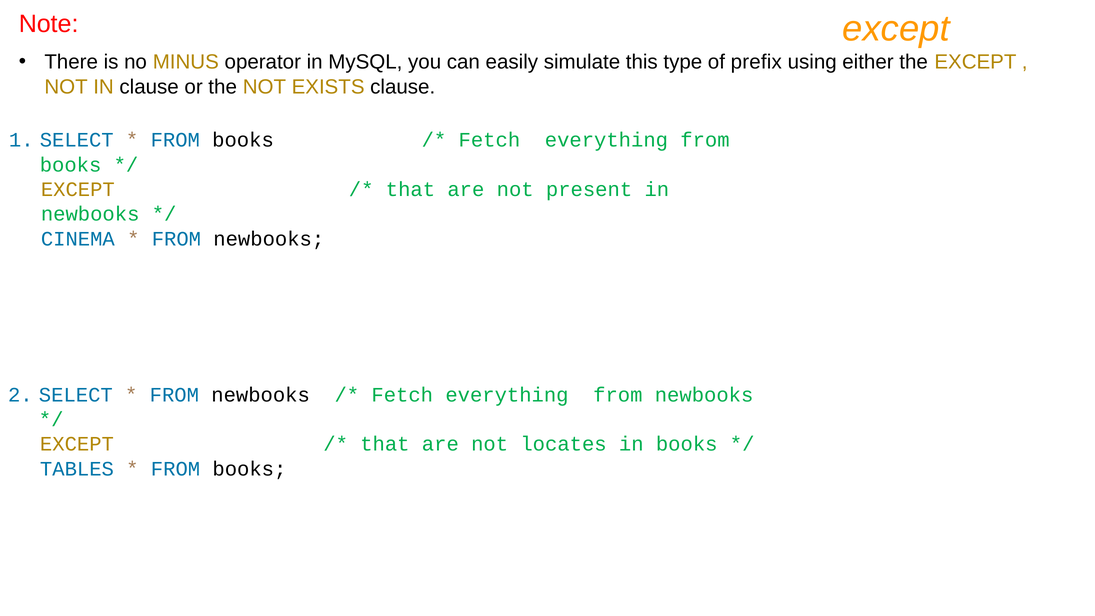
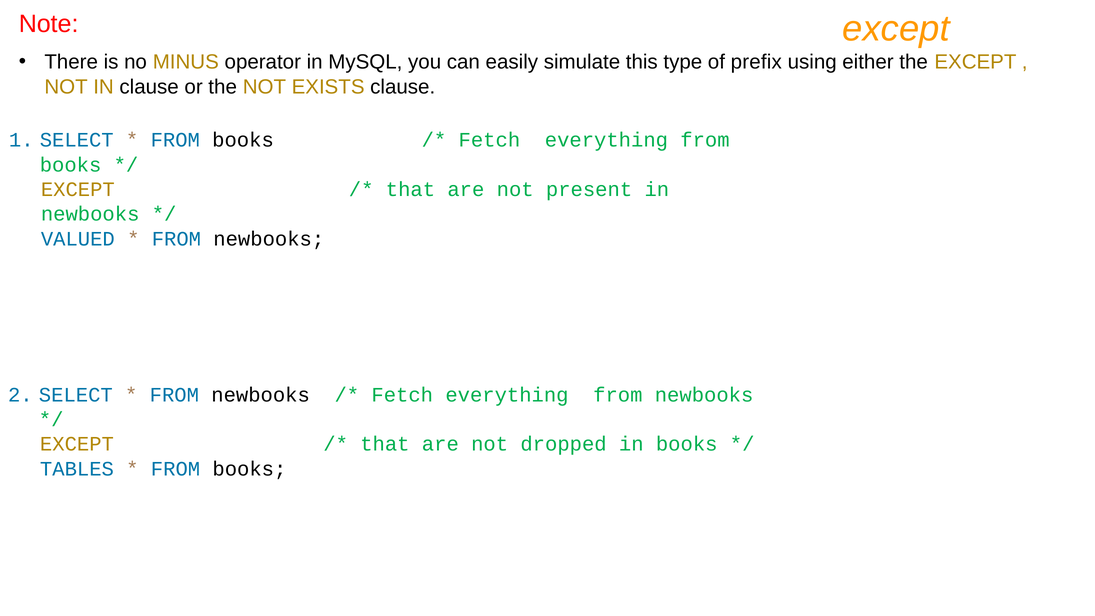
CINEMA: CINEMA -> VALUED
locates: locates -> dropped
